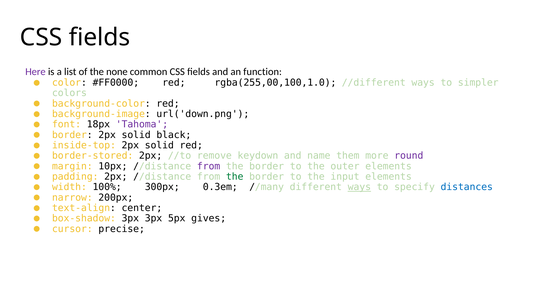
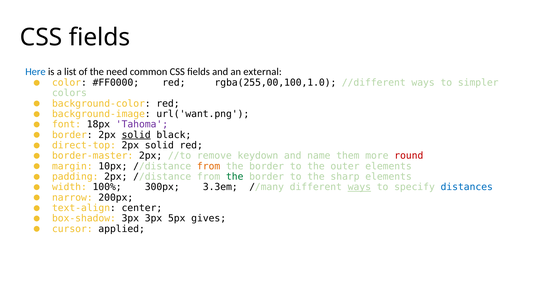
Here colour: purple -> blue
none: none -> need
function: function -> external
url('down.png: url('down.png -> url('want.png
solid at (136, 135) underline: none -> present
inside-top: inside-top -> direct-top
border-stored: border-stored -> border-master
round colour: purple -> red
from at (209, 166) colour: purple -> orange
input: input -> sharp
0.3em: 0.3em -> 3.3em
precise: precise -> applied
